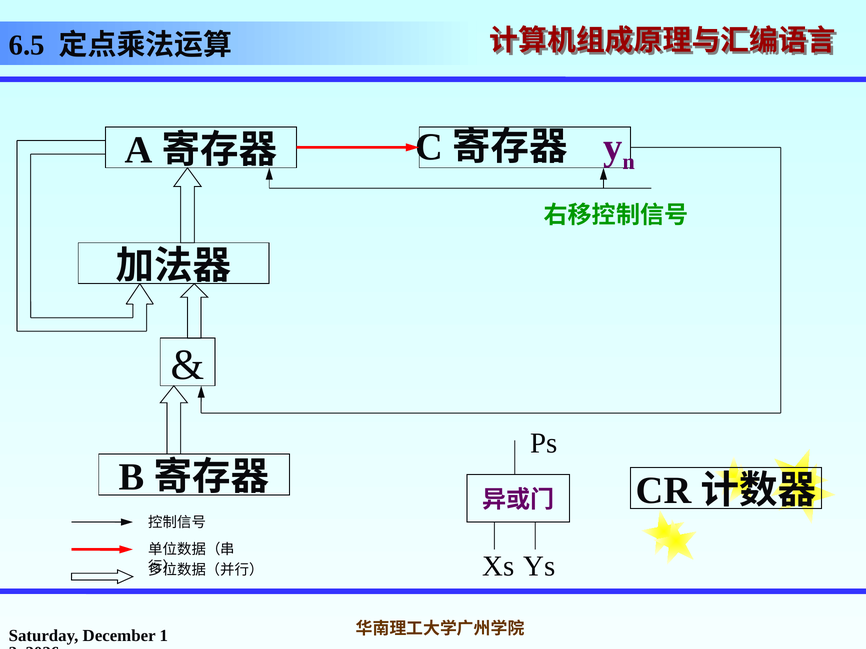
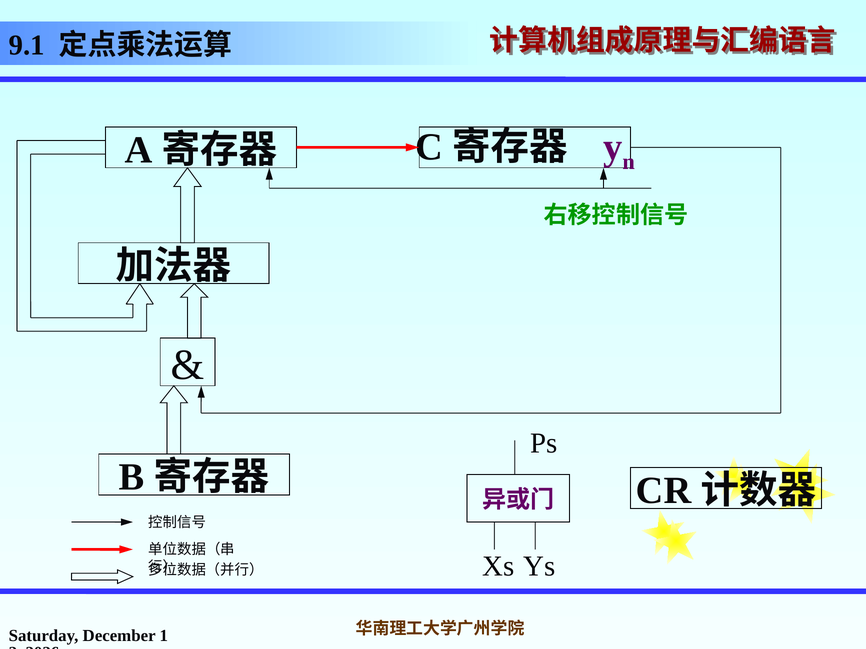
6.5: 6.5 -> 9.1
